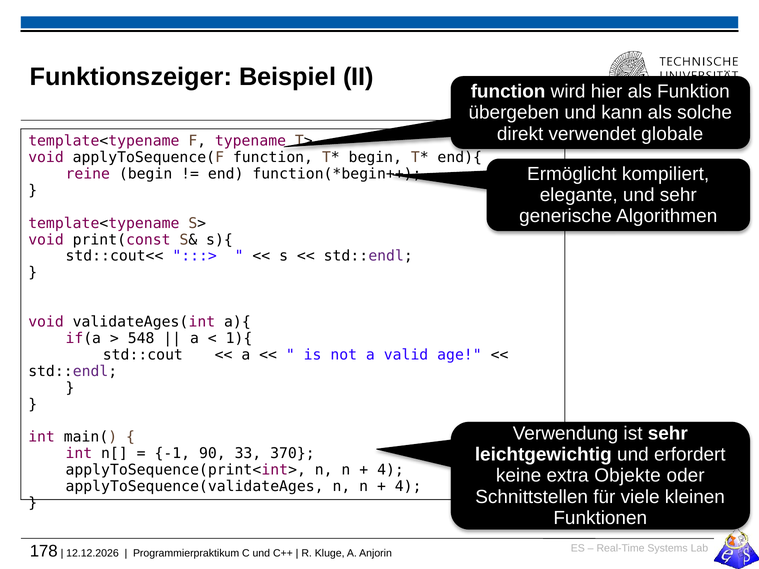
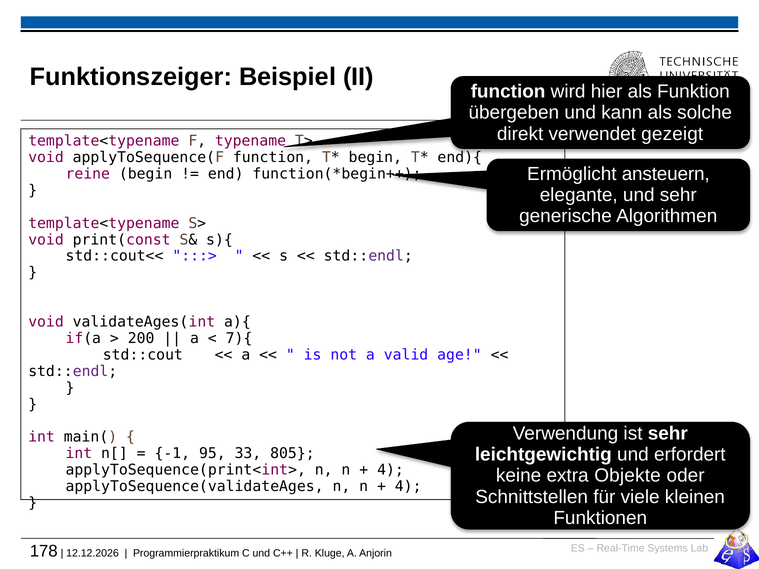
globale: globale -> gezeigt
kompiliert: kompiliert -> ansteuern
548: 548 -> 200
1){: 1){ -> 7){
90: 90 -> 95
370: 370 -> 805
